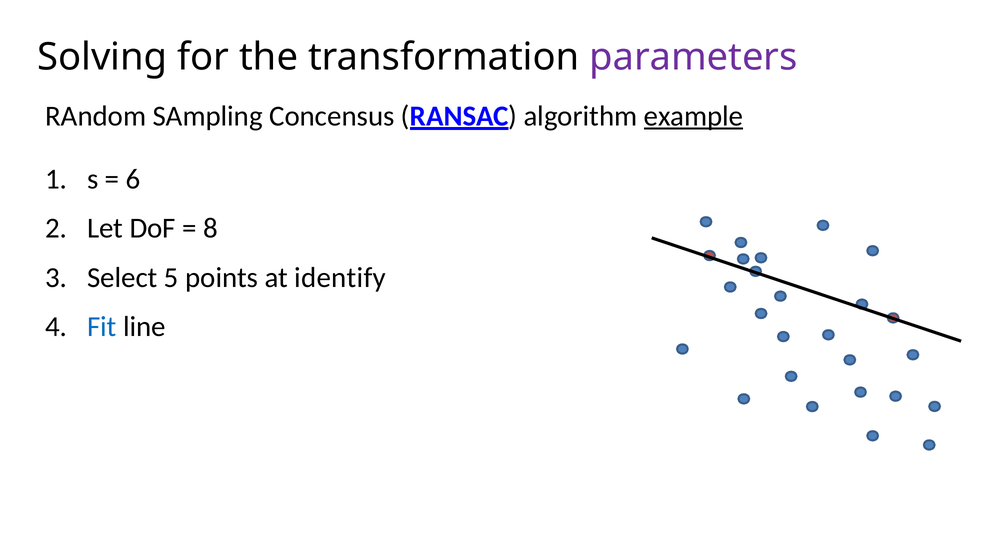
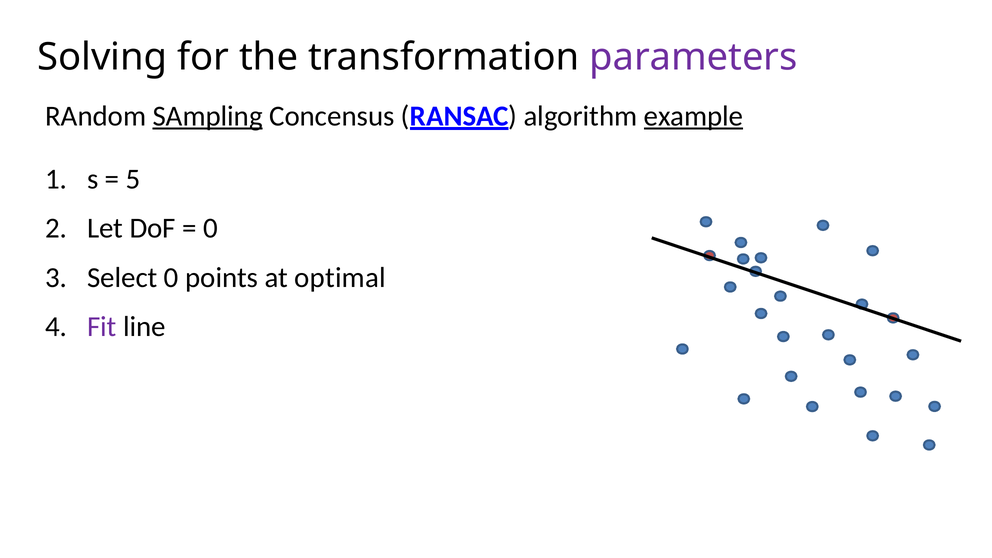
SAmpling underline: none -> present
6: 6 -> 5
8 at (211, 228): 8 -> 0
Select 5: 5 -> 0
identify: identify -> optimal
Fit colour: blue -> purple
